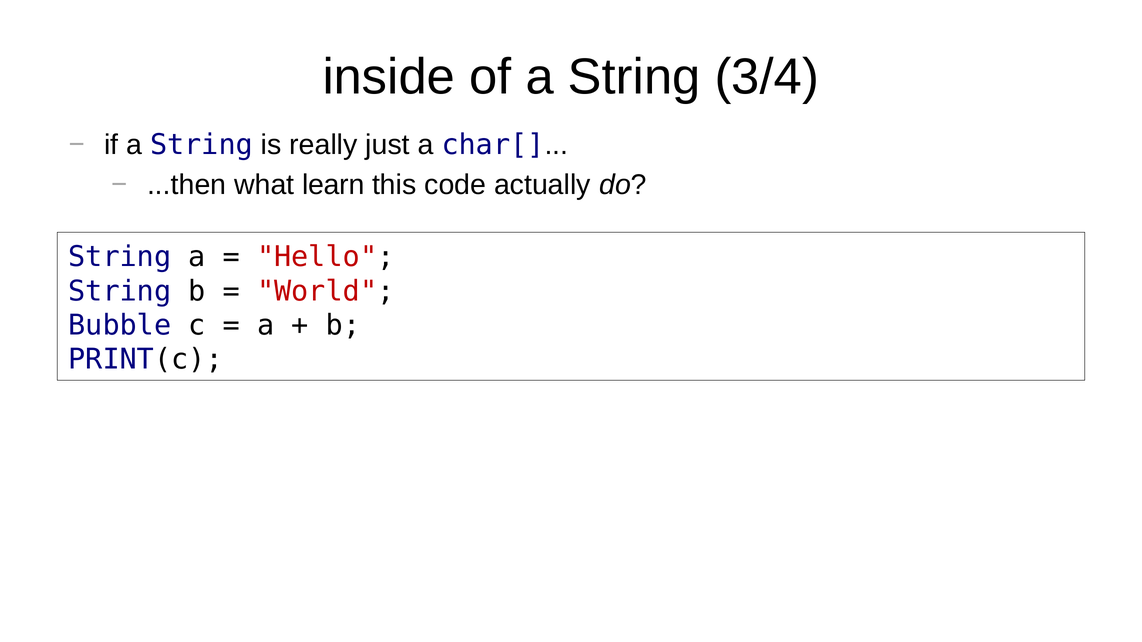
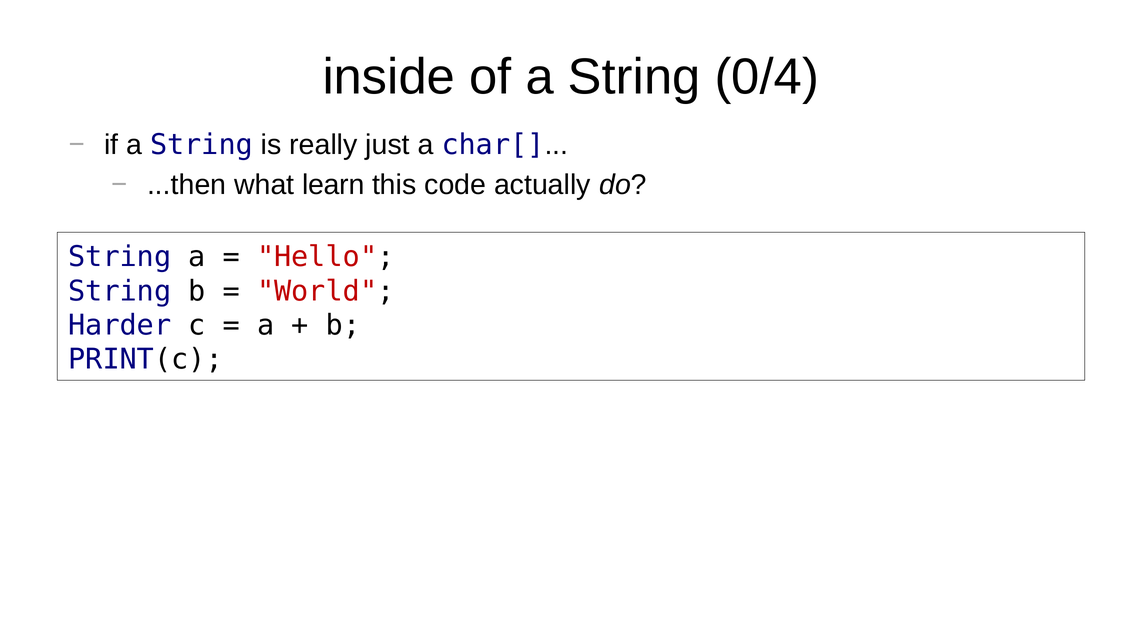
3/4: 3/4 -> 0/4
Bubble: Bubble -> Harder
